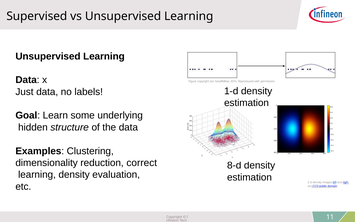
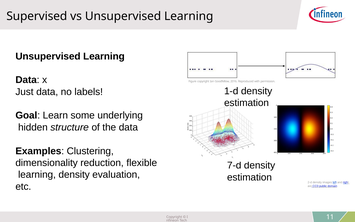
correct: correct -> flexible
8-d: 8-d -> 7-d
